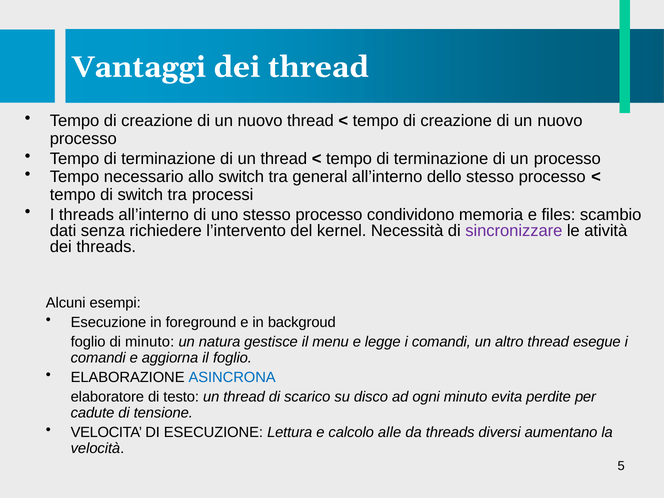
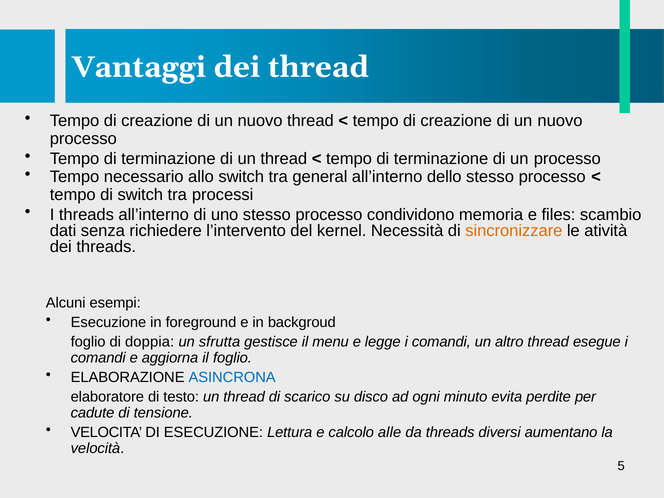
sincronizzare colour: purple -> orange
di minuto: minuto -> doppia
natura: natura -> sfrutta
